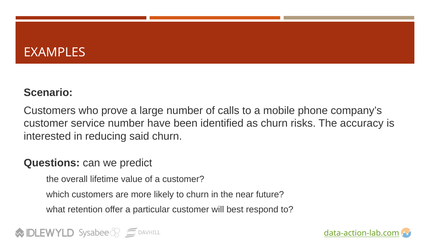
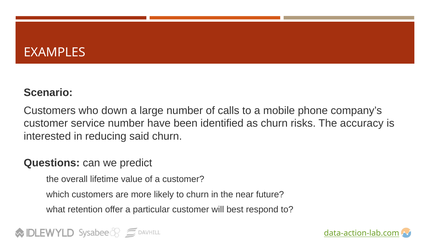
prove: prove -> down
